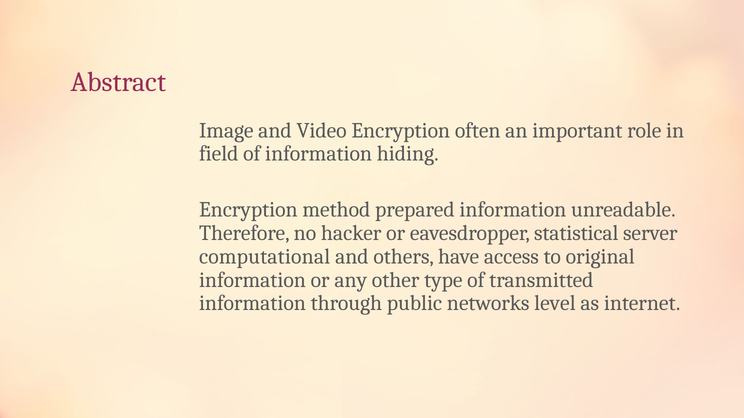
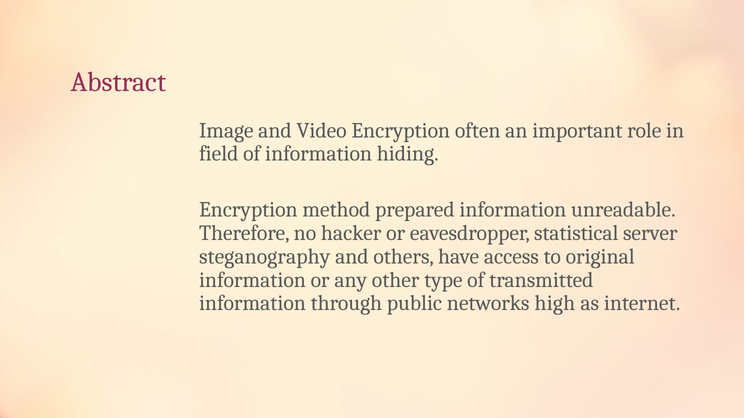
computational: computational -> steganography
level: level -> high
